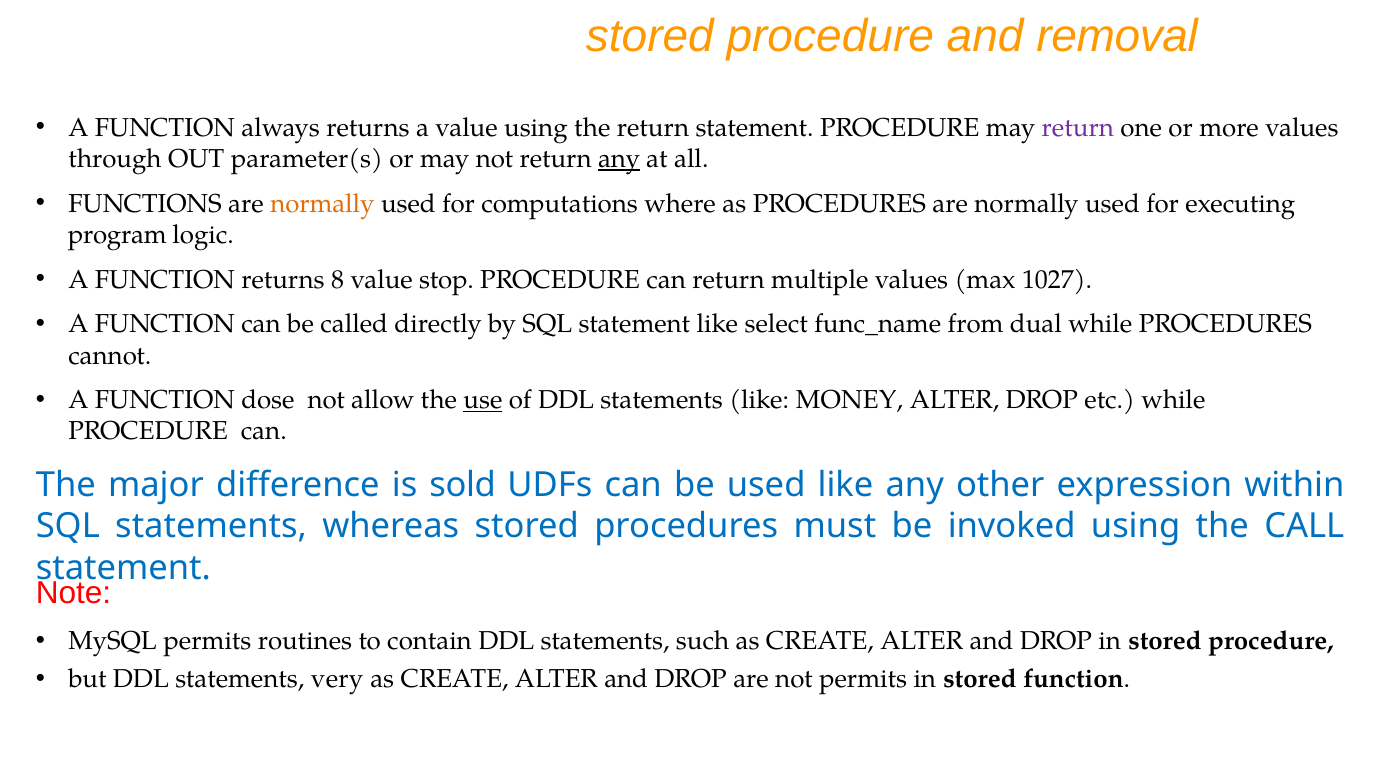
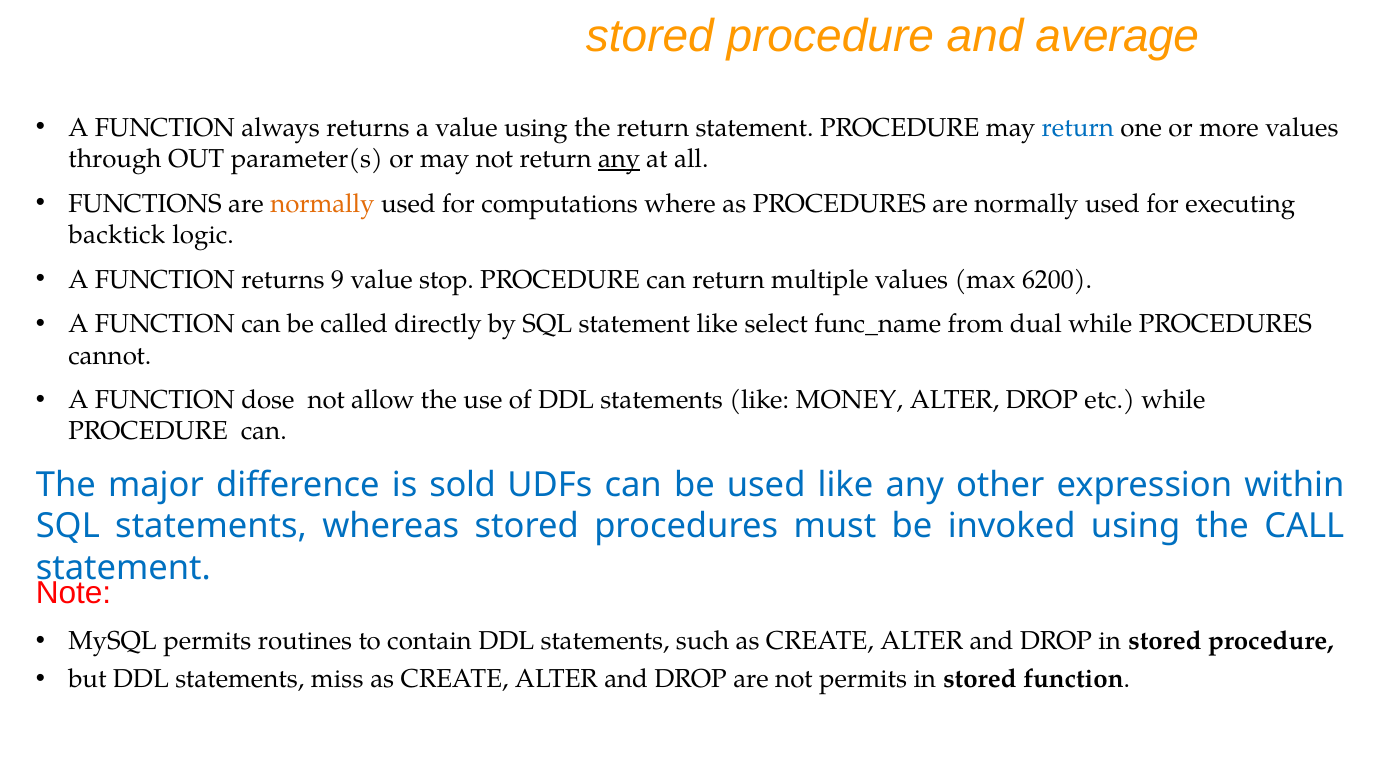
removal: removal -> average
return at (1078, 128) colour: purple -> blue
program: program -> backtick
8: 8 -> 9
1027: 1027 -> 6200
use underline: present -> none
very: very -> miss
